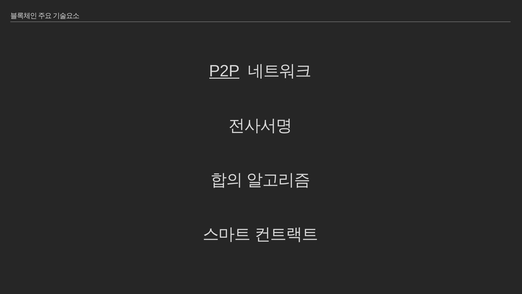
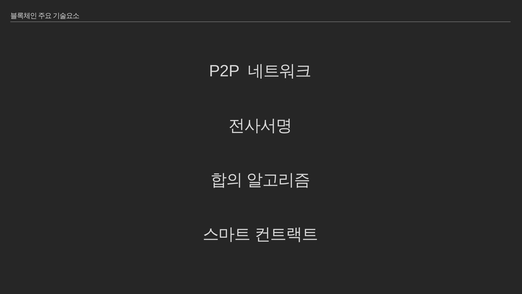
P2P underline: present -> none
